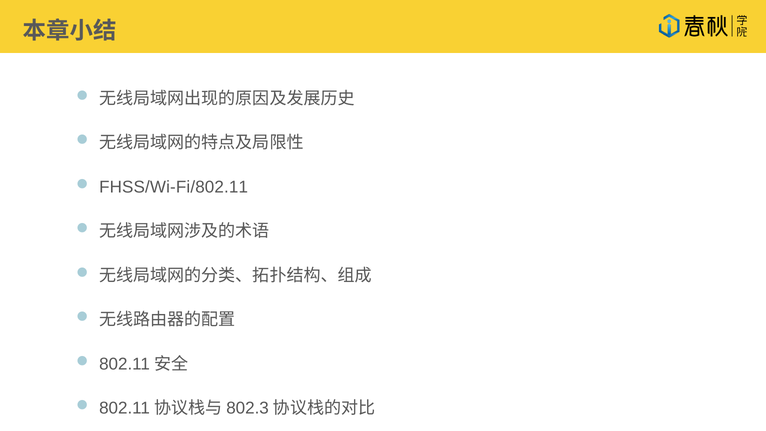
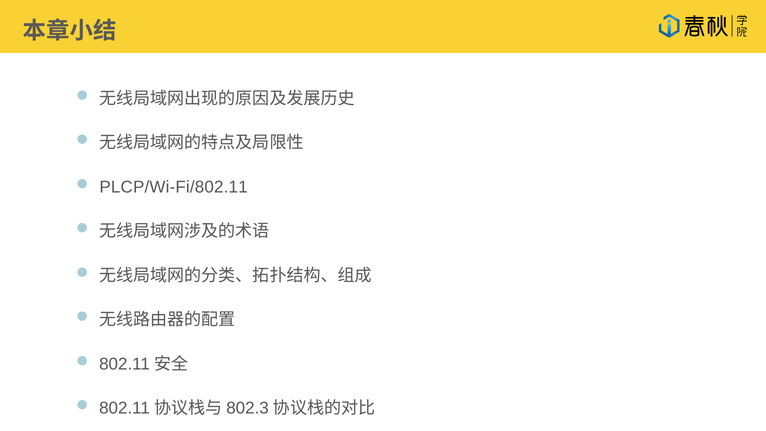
FHSS/Wi-Fi/802.11: FHSS/Wi-Fi/802.11 -> PLCP/Wi-Fi/802.11
